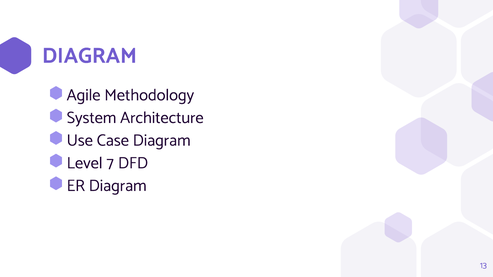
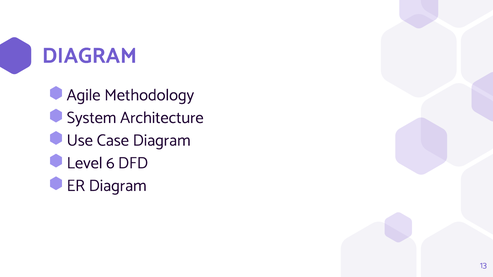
7: 7 -> 6
